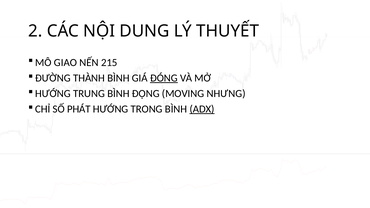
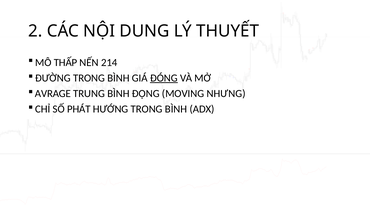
GIAO: GIAO -> THẤP
215: 215 -> 214
ĐƯỜNG THÀNH: THÀNH -> TRONG
HƯỚNG at (53, 94): HƯỚNG -> AVRAGE
ADX underline: present -> none
